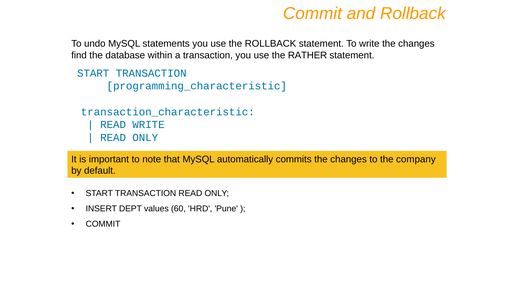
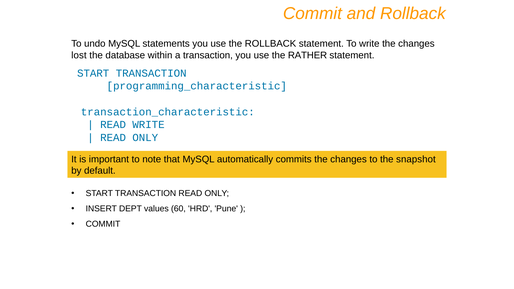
find: find -> lost
company: company -> snapshot
